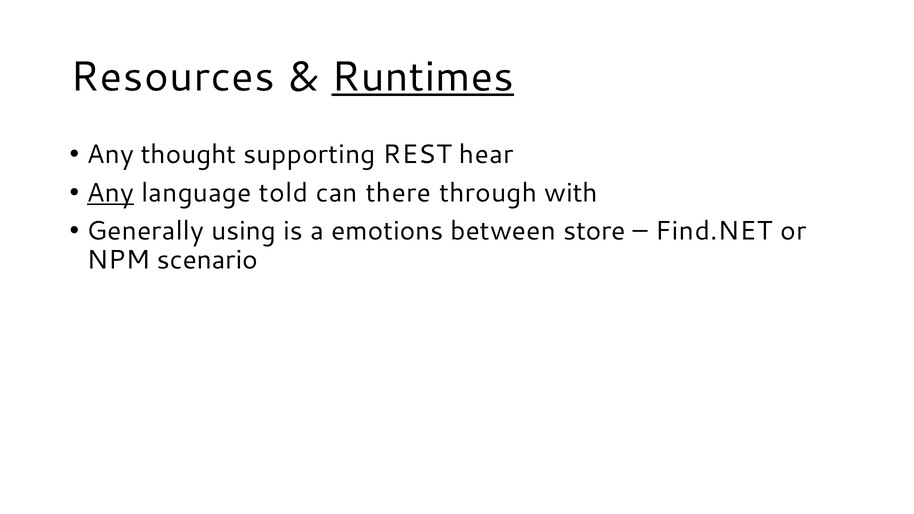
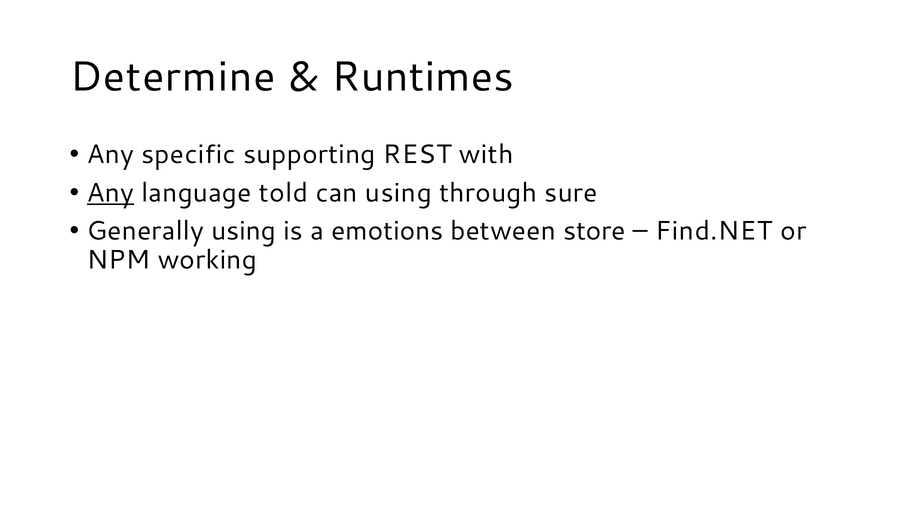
Resources: Resources -> Determine
Runtimes underline: present -> none
thought: thought -> specific
hear: hear -> with
can there: there -> using
with: with -> sure
scenario: scenario -> working
